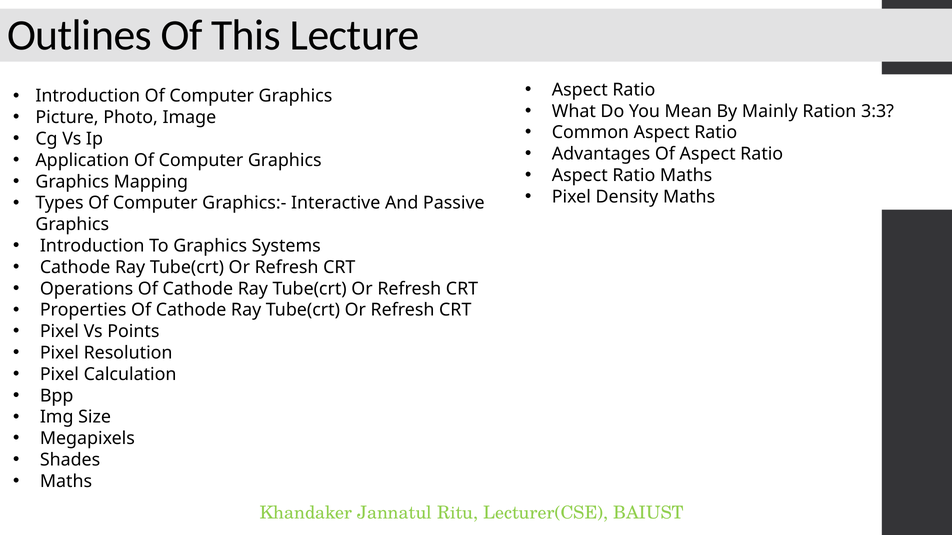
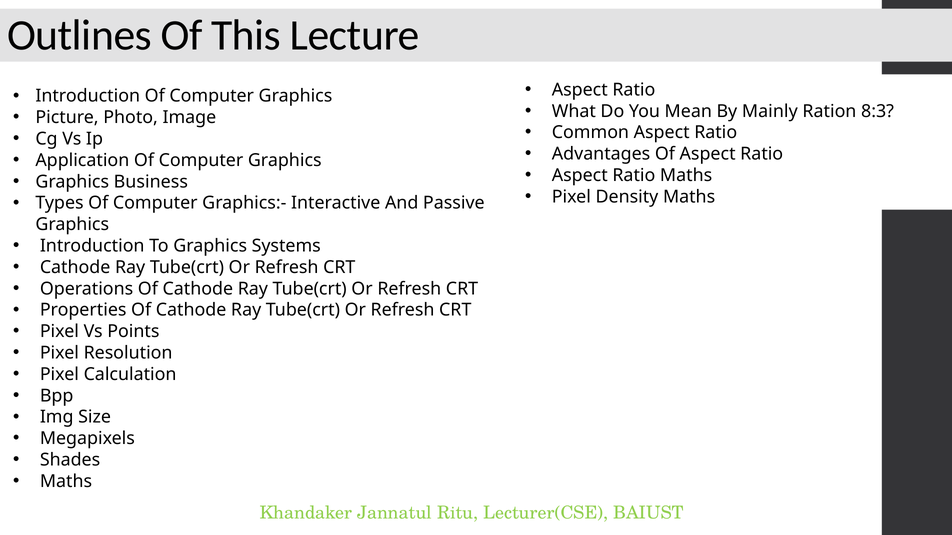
3:3: 3:3 -> 8:3
Mapping: Mapping -> Business
